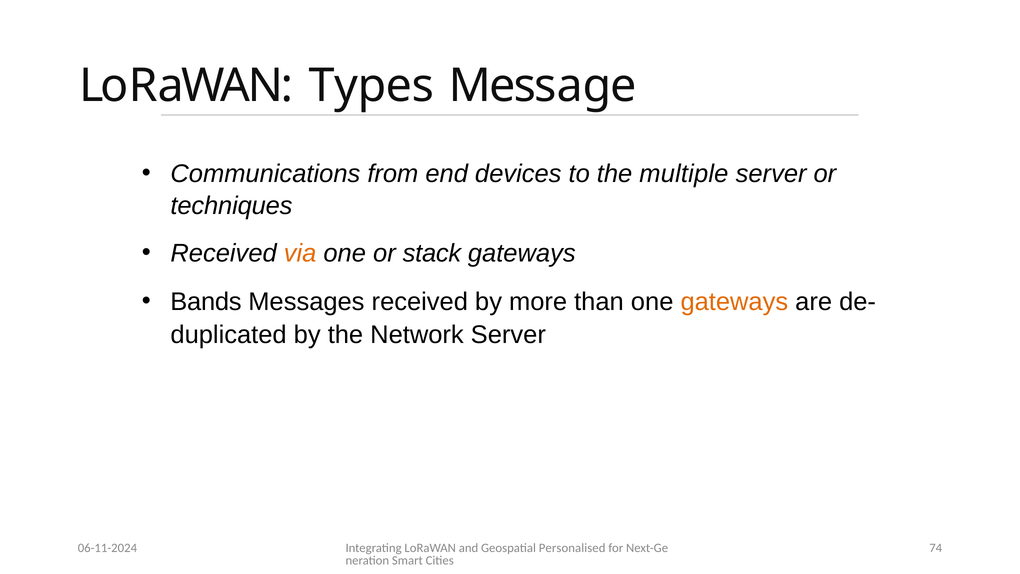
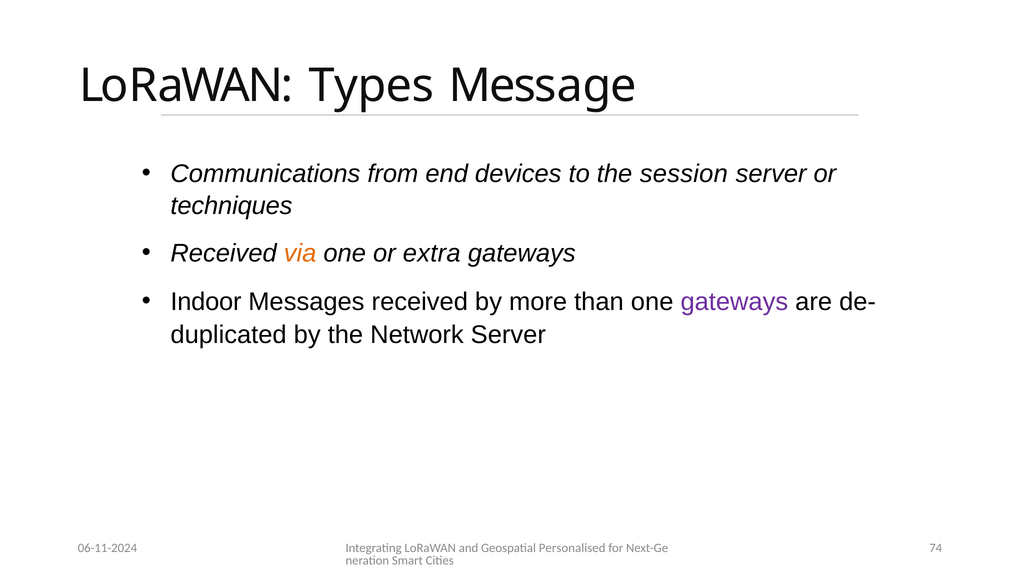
multiple: multiple -> session
stack: stack -> extra
Bands: Bands -> Indoor
gateways at (734, 301) colour: orange -> purple
